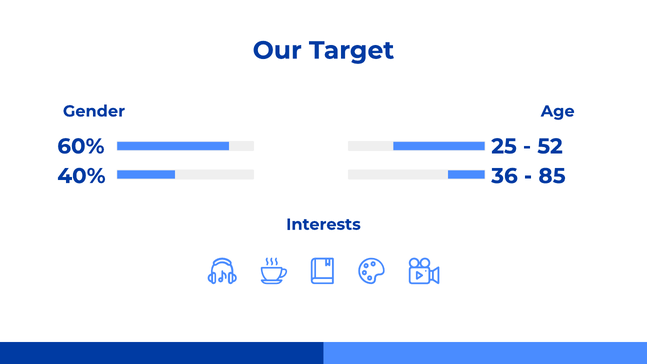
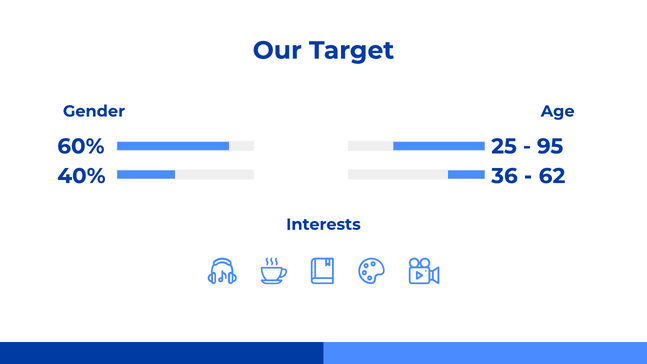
52: 52 -> 95
85: 85 -> 62
